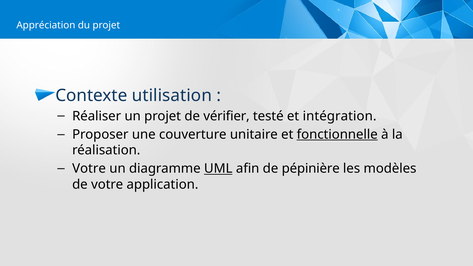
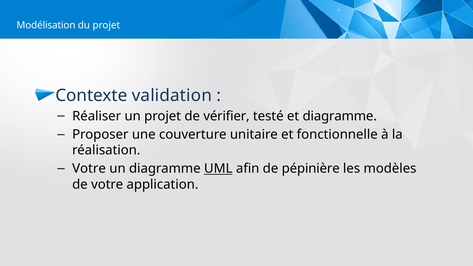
Appréciation: Appréciation -> Modélisation
utilisation: utilisation -> validation
et intégration: intégration -> diagramme
fonctionnelle underline: present -> none
